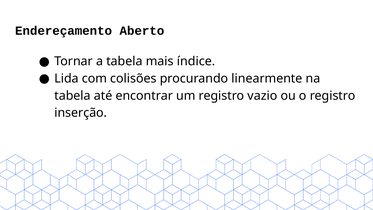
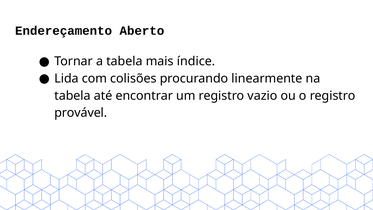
inserção: inserção -> provável
